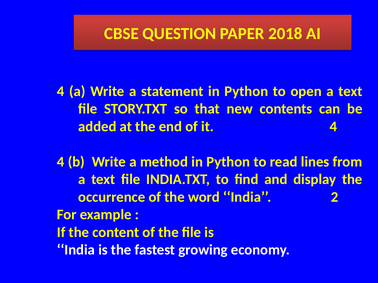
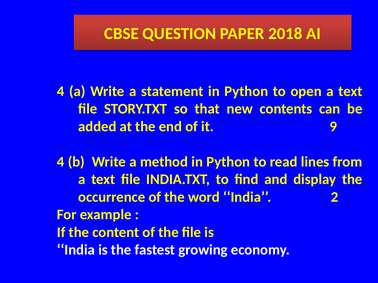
it 4: 4 -> 9
